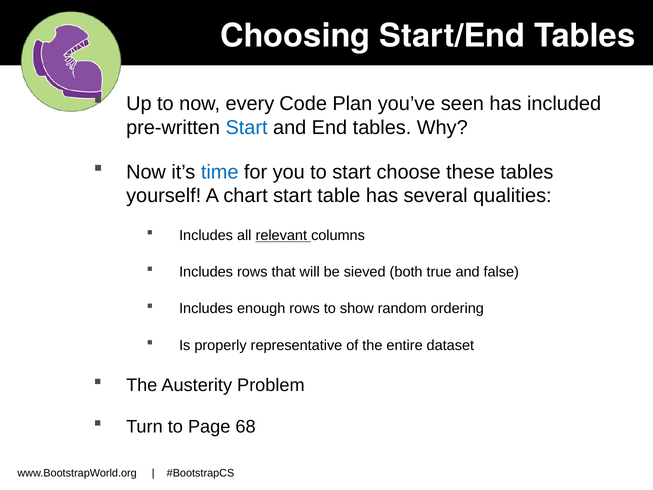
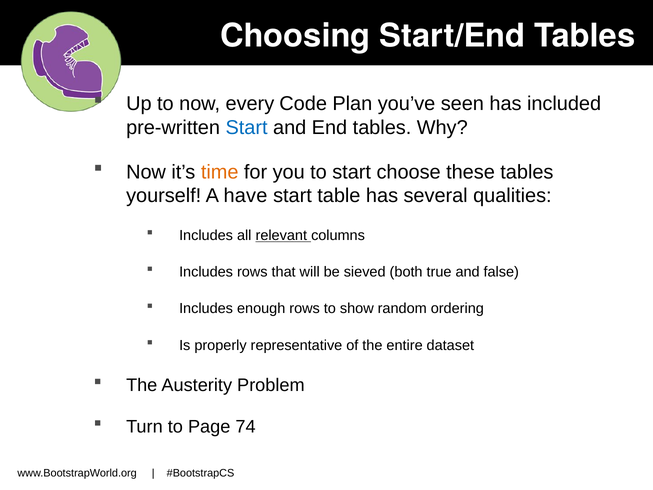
time colour: blue -> orange
chart: chart -> have
68: 68 -> 74
